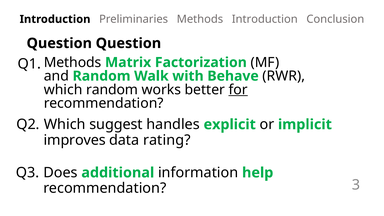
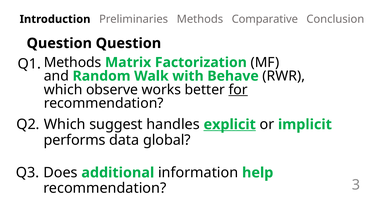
Methods Introduction: Introduction -> Comparative
which random: random -> observe
explicit underline: none -> present
improves: improves -> performs
rating: rating -> global
